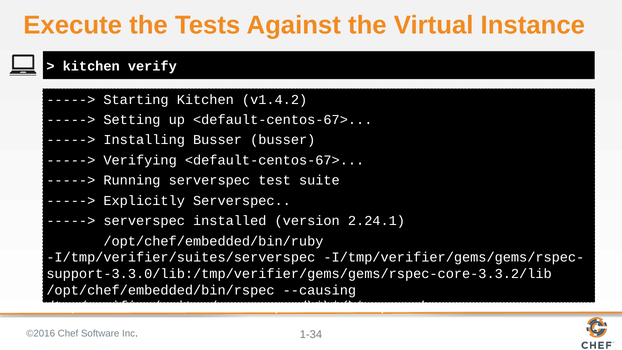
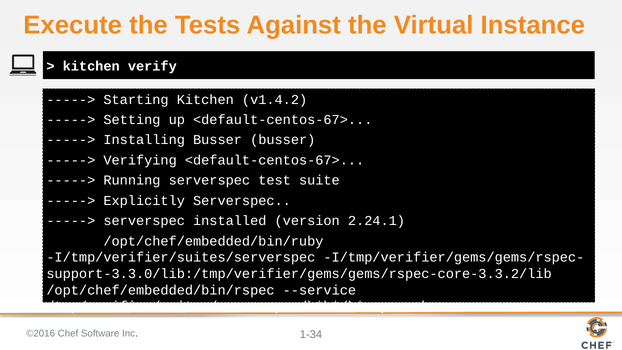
--causing: --causing -> --service
